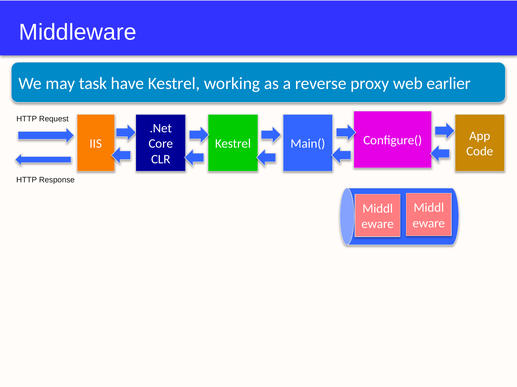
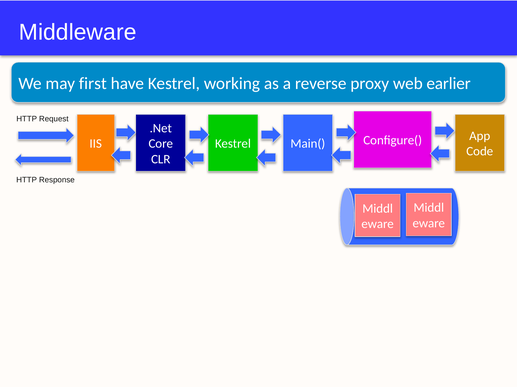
task: task -> first
